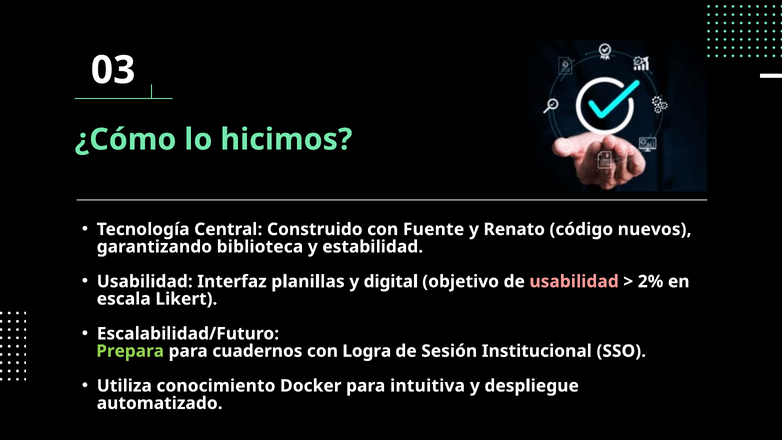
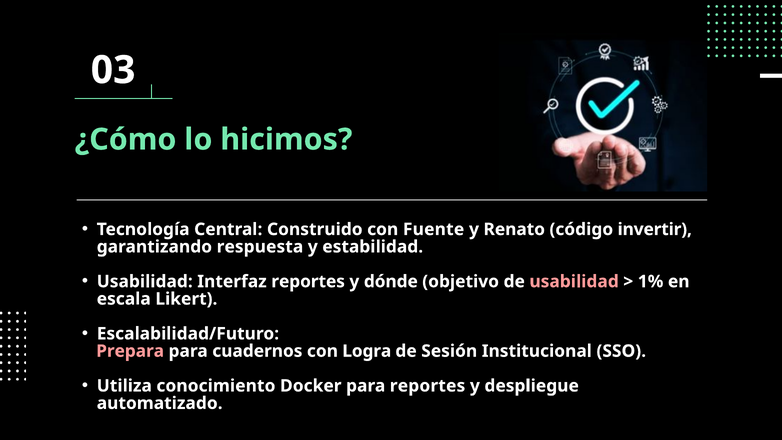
nuevos: nuevos -> invertir
biblioteca: biblioteca -> respuesta
Interfaz planillas: planillas -> reportes
digital: digital -> dónde
2%: 2% -> 1%
Prepara colour: light green -> pink
para intuitiva: intuitiva -> reportes
